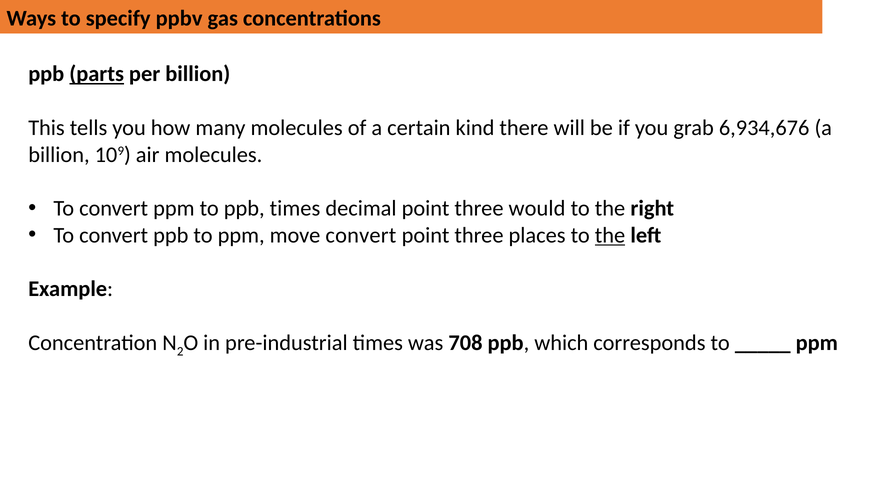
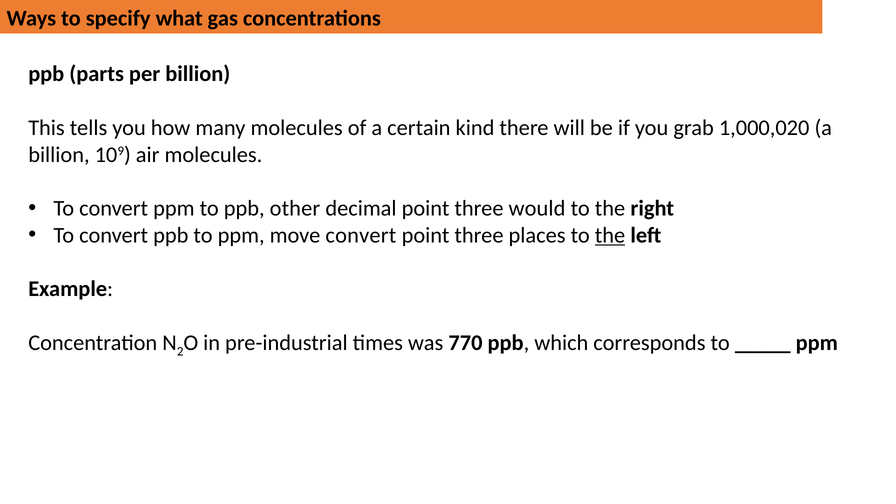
ppbv: ppbv -> what
parts underline: present -> none
6,934,676: 6,934,676 -> 1,000,020
ppb times: times -> other
708: 708 -> 770
